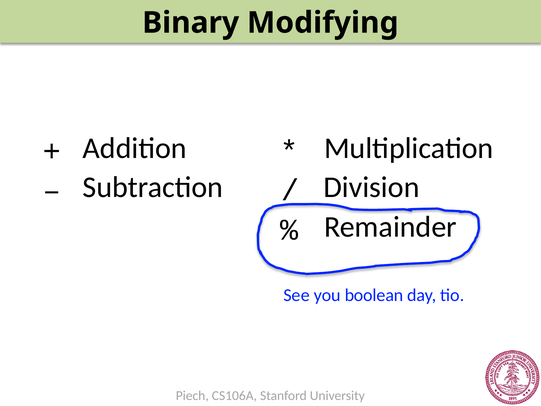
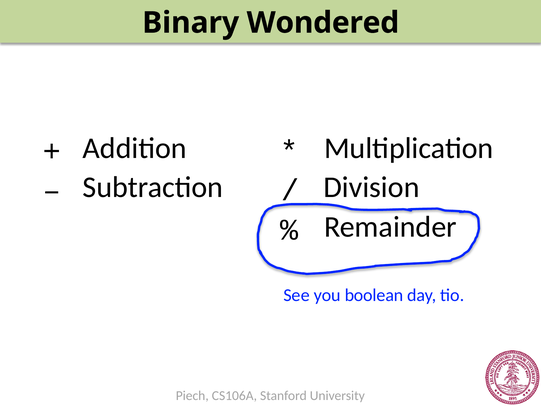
Modifying: Modifying -> Wondered
